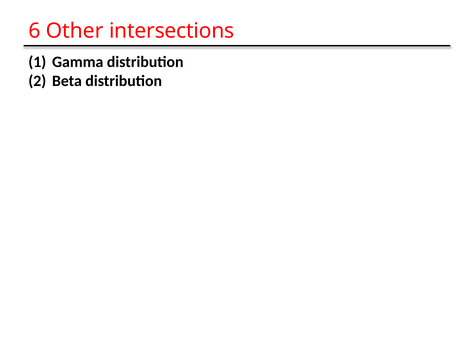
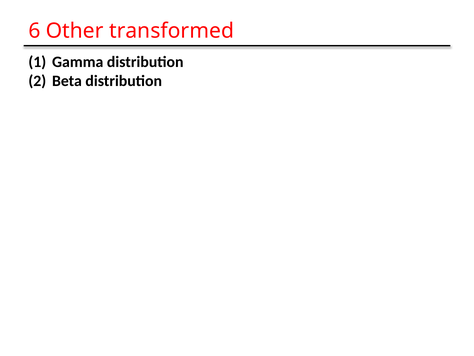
intersections: intersections -> transformed
